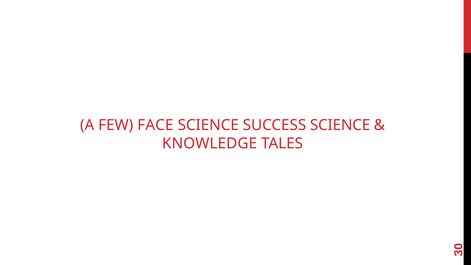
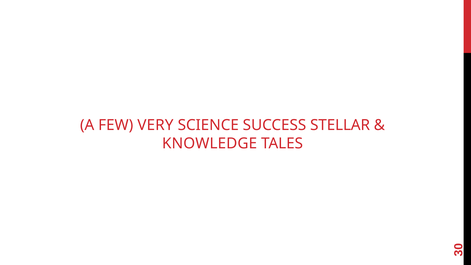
FACE: FACE -> VERY
SUCCESS SCIENCE: SCIENCE -> STELLAR
